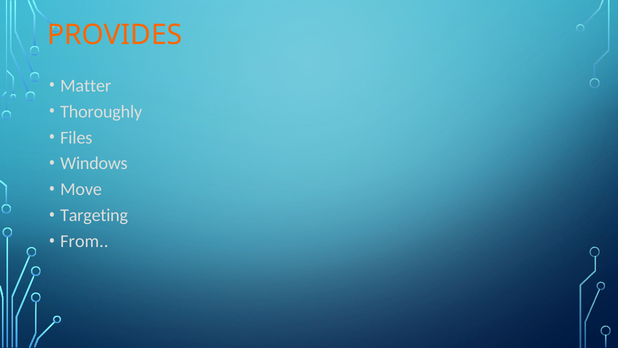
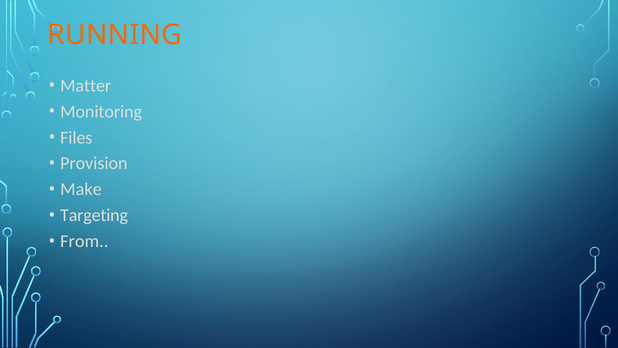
PROVIDES: PROVIDES -> RUNNING
Thoroughly: Thoroughly -> Monitoring
Windows: Windows -> Provision
Move: Move -> Make
